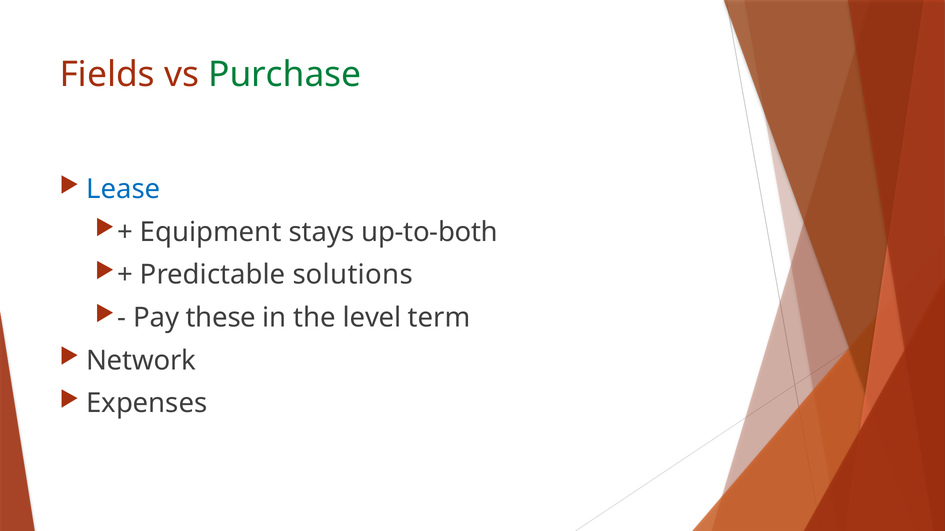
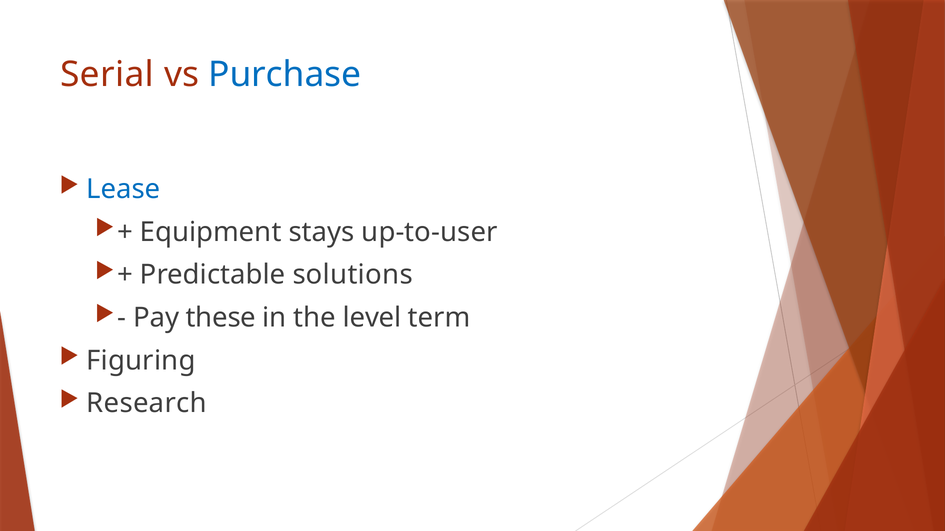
Fields: Fields -> Serial
Purchase colour: green -> blue
up-to-both: up-to-both -> up-to-user
Network: Network -> Figuring
Expenses: Expenses -> Research
